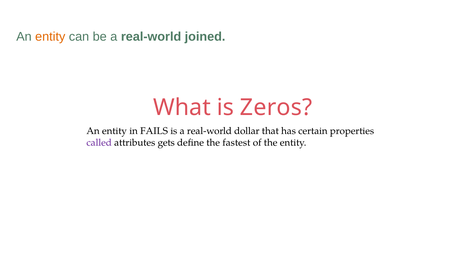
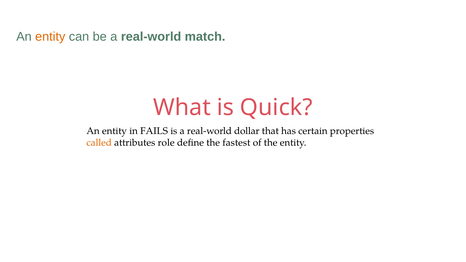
joined: joined -> match
Zeros: Zeros -> Quick
called colour: purple -> orange
gets: gets -> role
